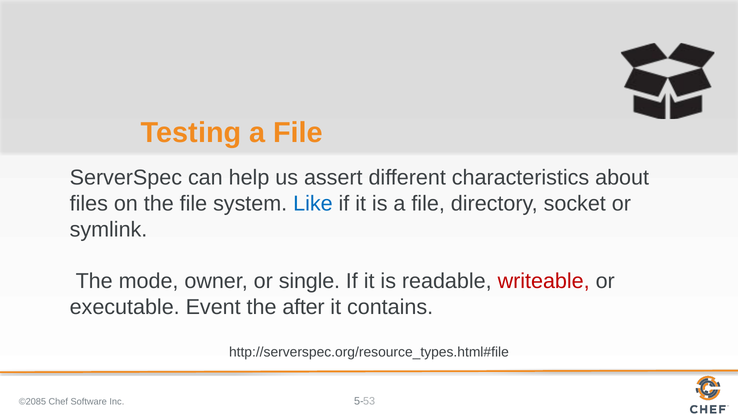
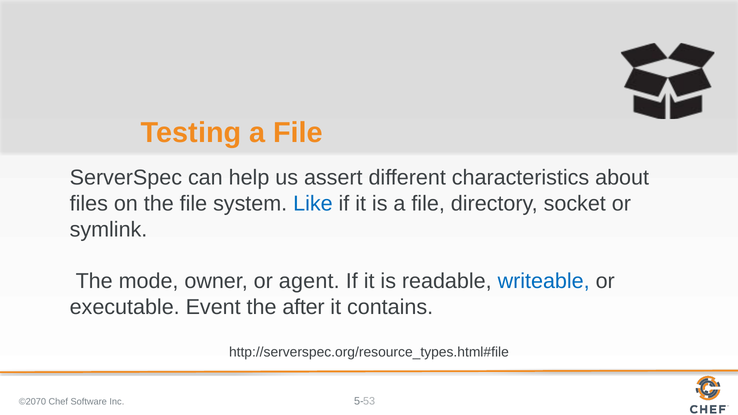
single: single -> agent
writeable colour: red -> blue
©2085: ©2085 -> ©2070
